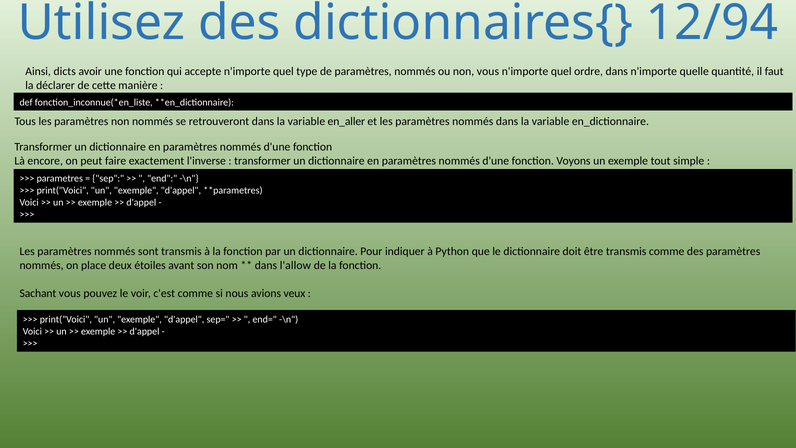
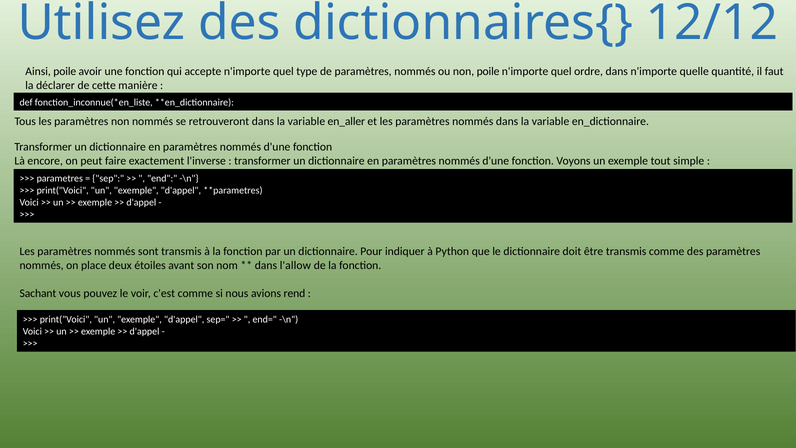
12/94: 12/94 -> 12/12
Ainsi dicts: dicts -> poile
non vous: vous -> poile
veux: veux -> rend
